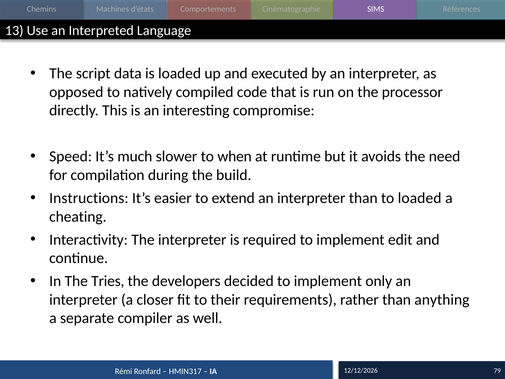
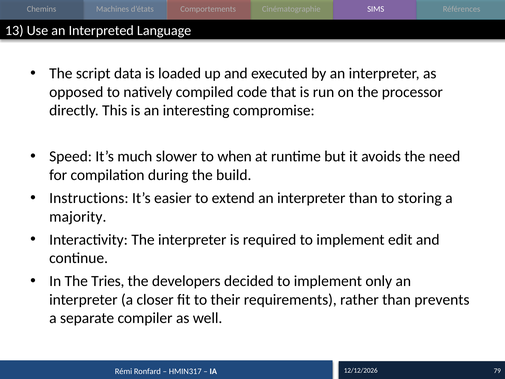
to loaded: loaded -> storing
cheating: cheating -> majority
anything: anything -> prevents
